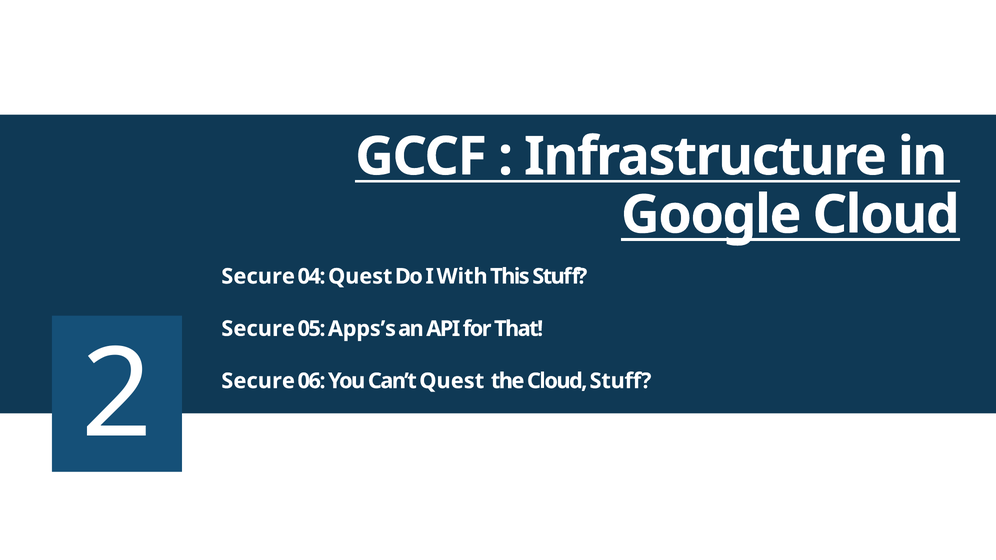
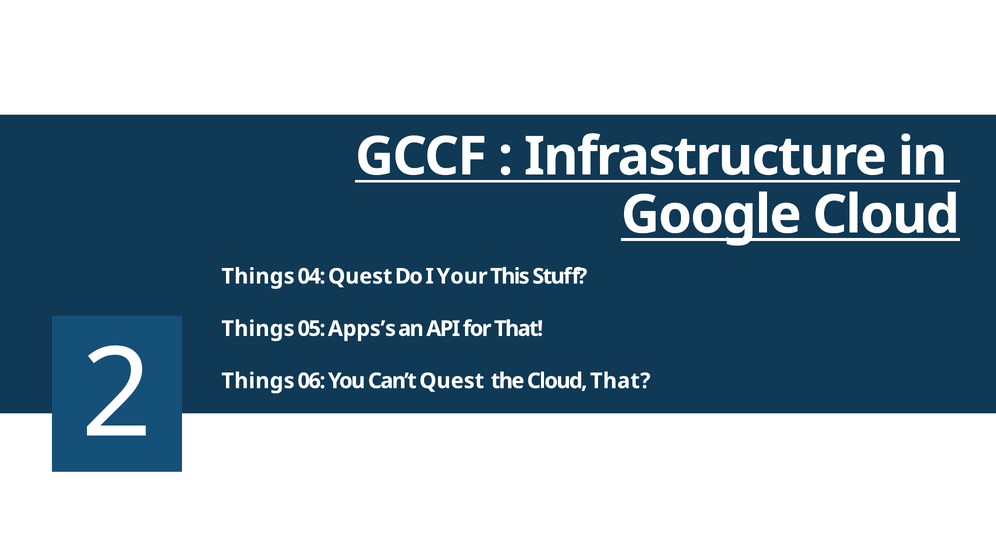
Secure at (258, 277): Secure -> Things
With: With -> Your
Secure at (258, 329): Secure -> Things
Secure at (258, 381): Secure -> Things
Cloud Stuff: Stuff -> That
